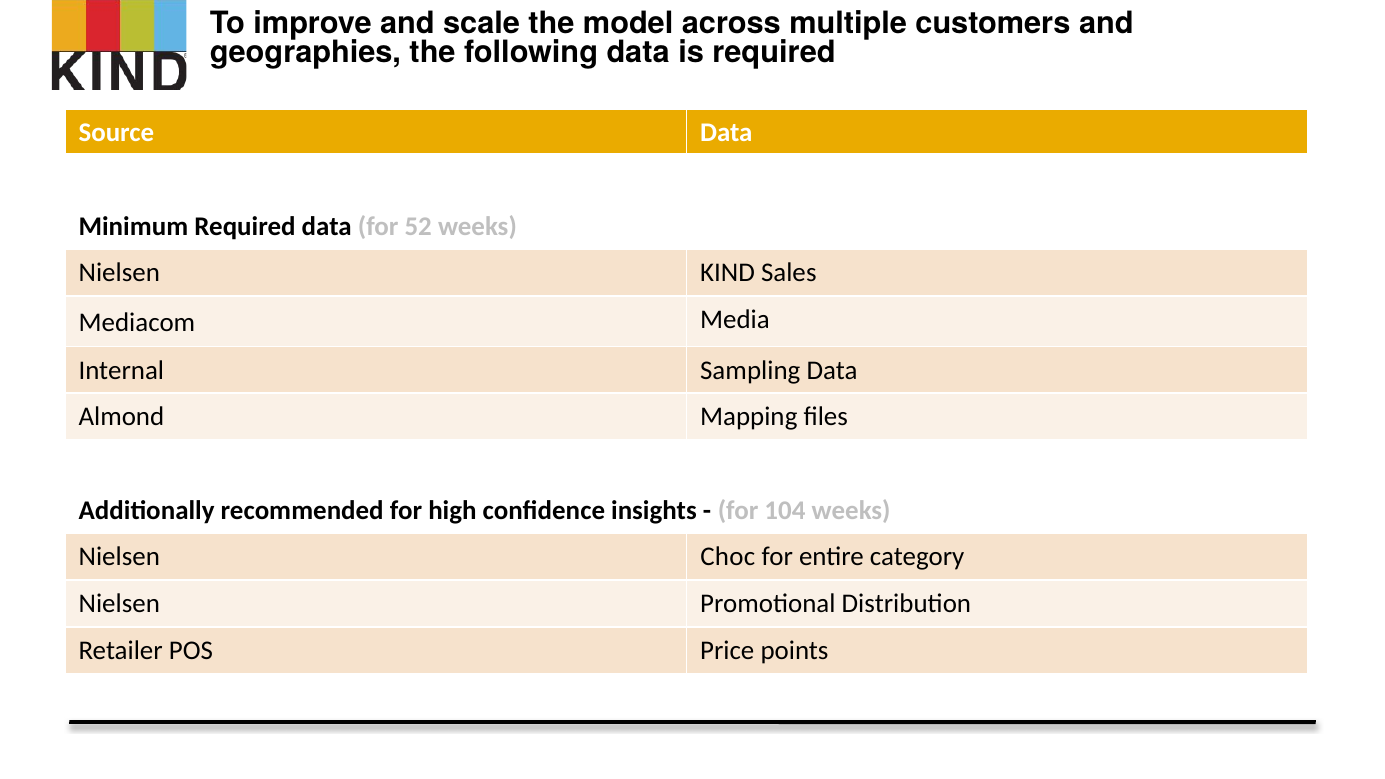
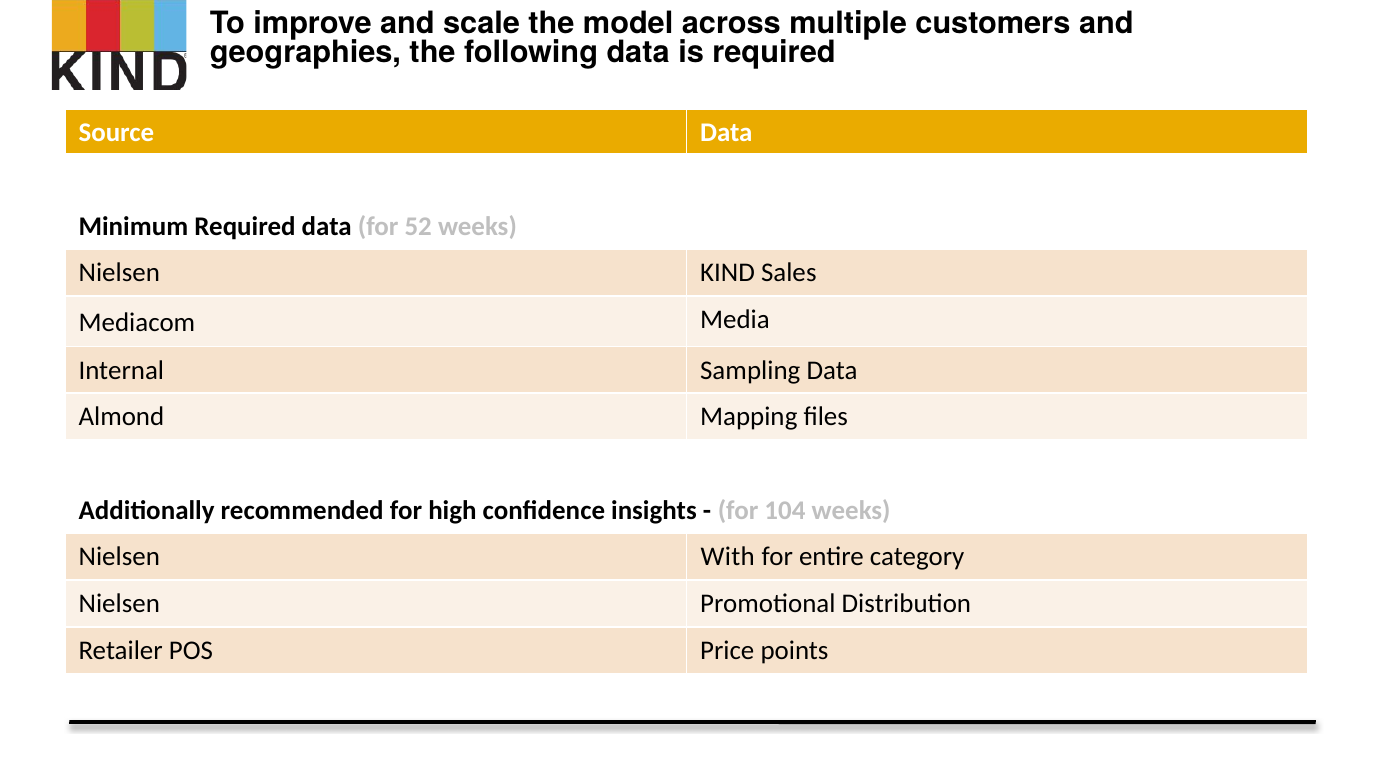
Choc: Choc -> With
